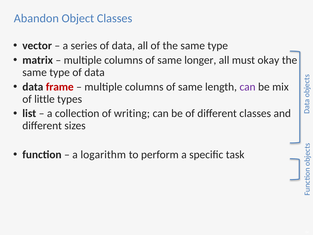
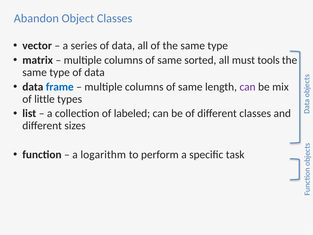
longer: longer -> sorted
okay: okay -> tools
frame colour: red -> blue
writing: writing -> labeled
